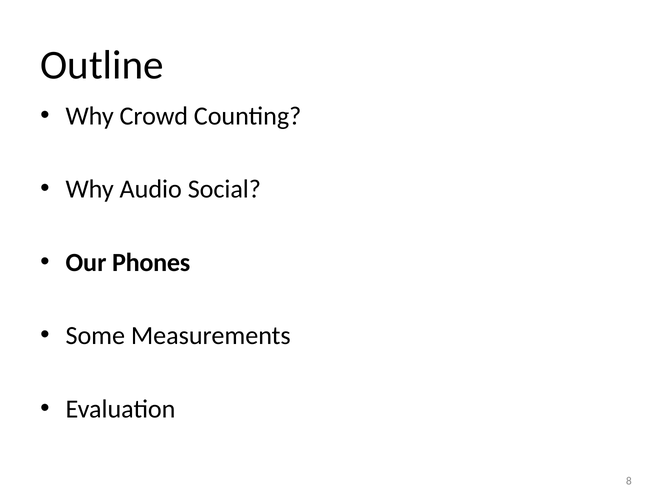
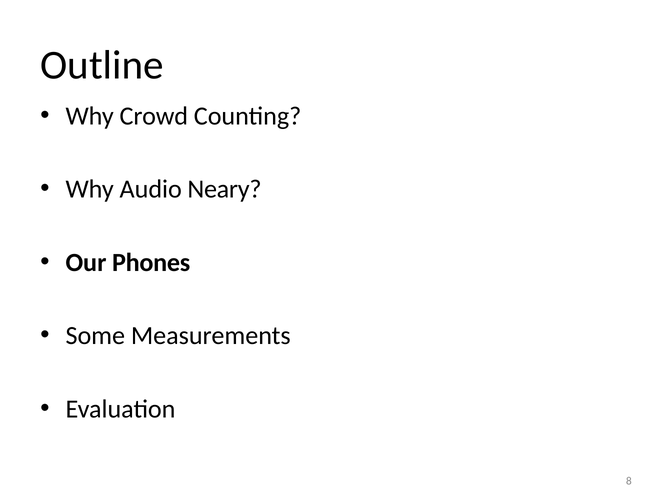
Social: Social -> Neary
